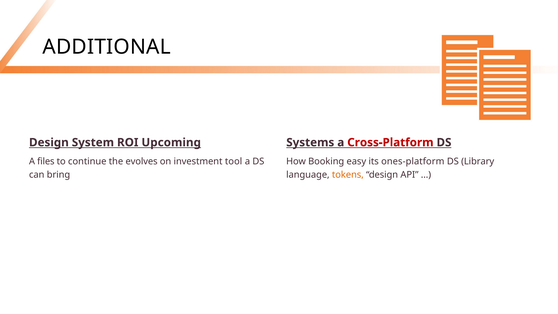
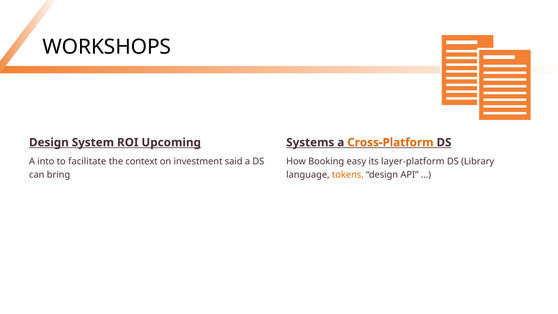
ADDITIONAL: ADDITIONAL -> WORKSHOPS
Cross-Platform colour: red -> orange
files: files -> into
continue: continue -> facilitate
evolves: evolves -> context
tool: tool -> said
ones-platform: ones-platform -> layer-platform
